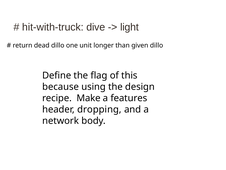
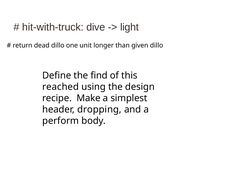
flag: flag -> find
because: because -> reached
features: features -> simplest
network: network -> perform
